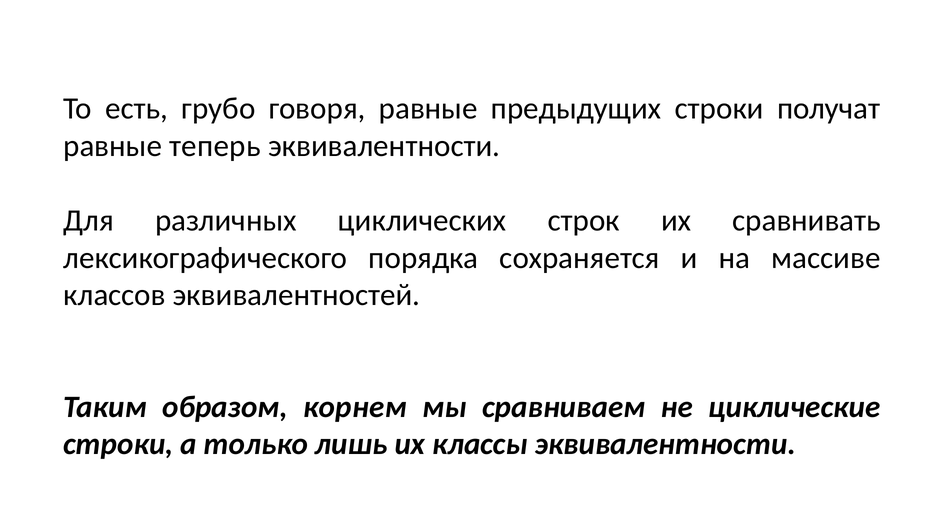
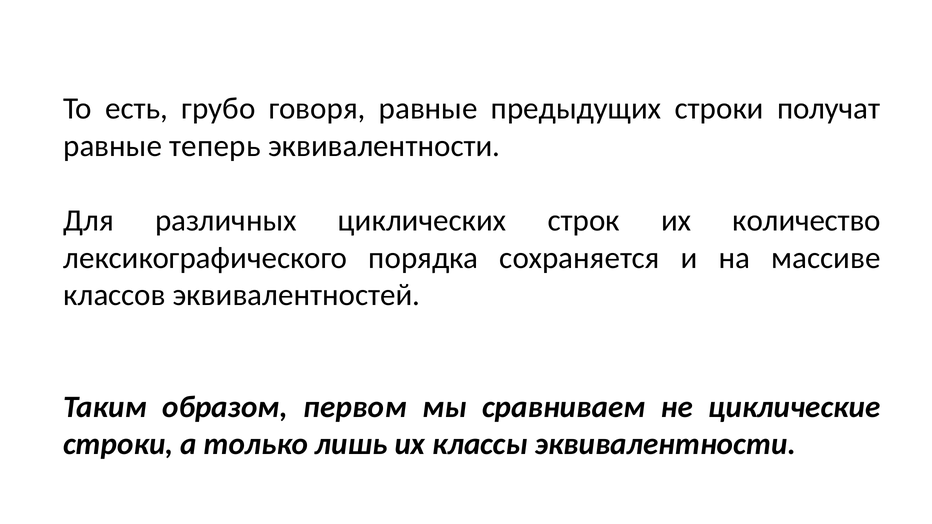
сравнивать: сравнивать -> количество
корнем: корнем -> первом
